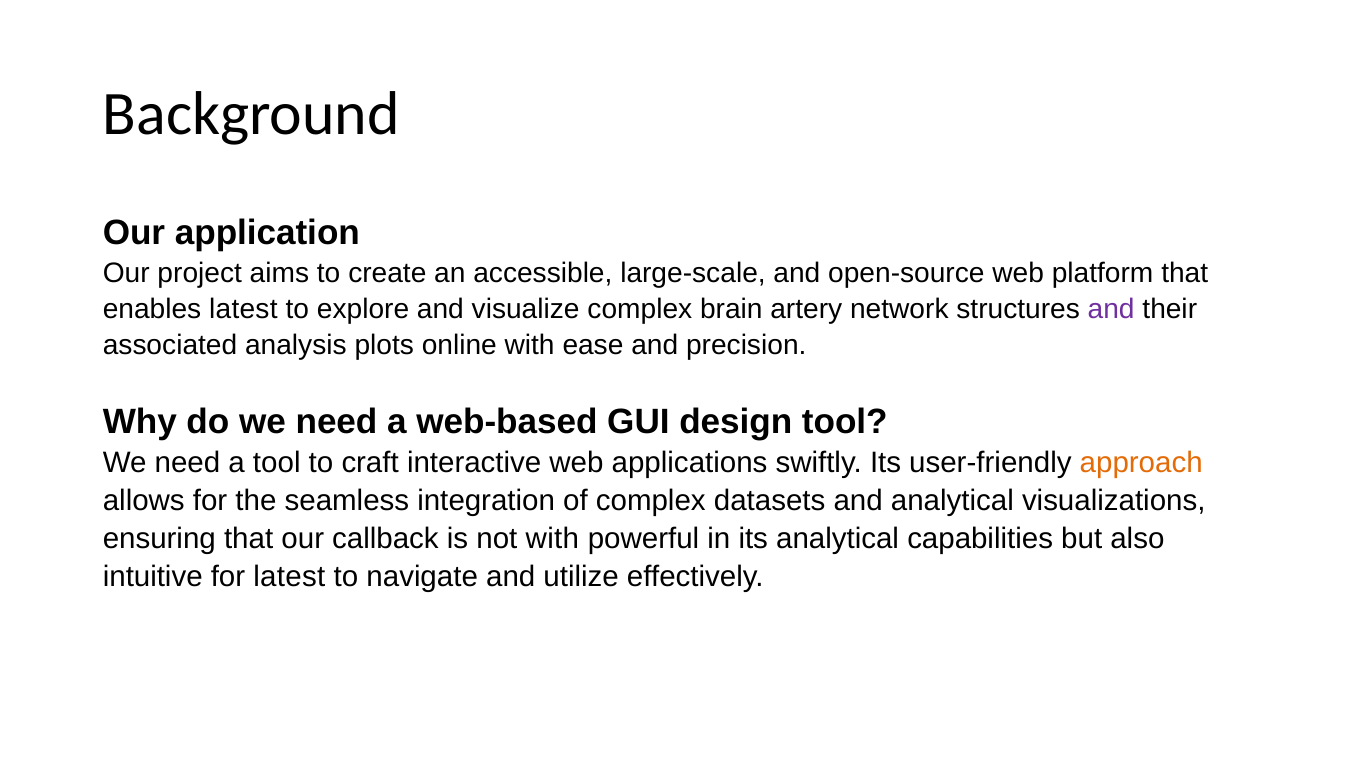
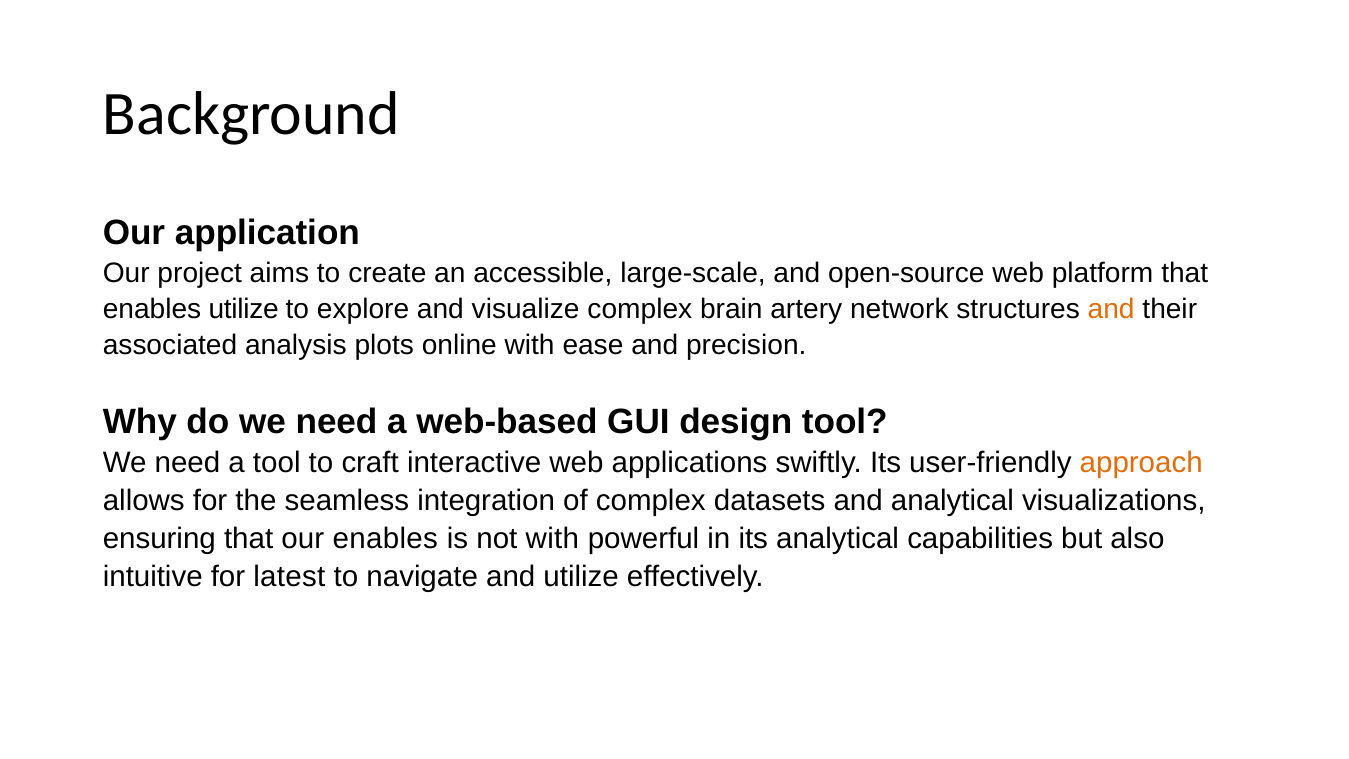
enables latest: latest -> utilize
and at (1111, 309) colour: purple -> orange
our callback: callback -> enables
